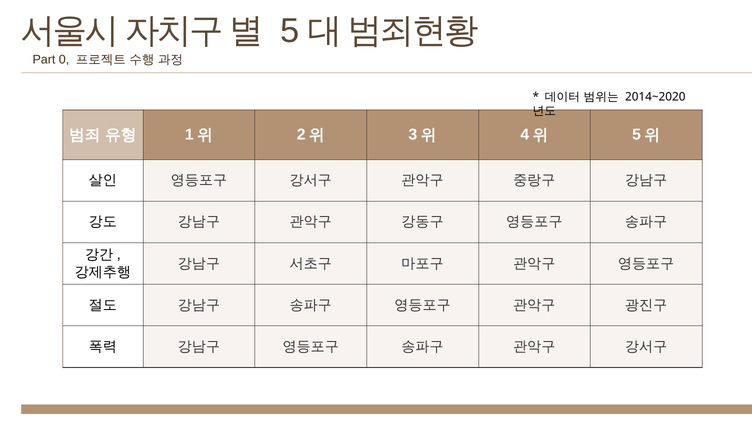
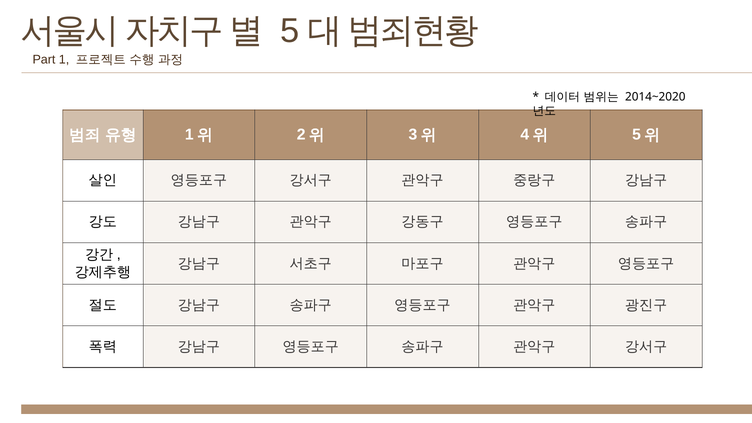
0: 0 -> 1
